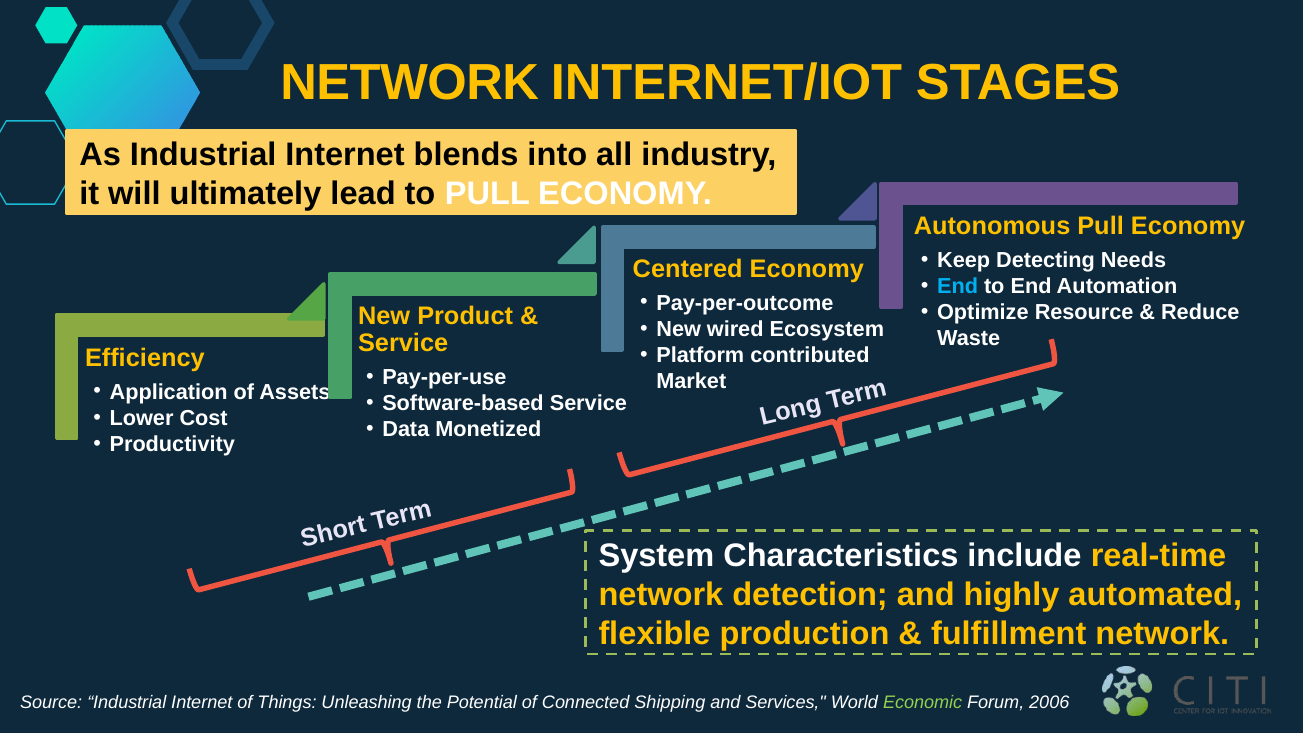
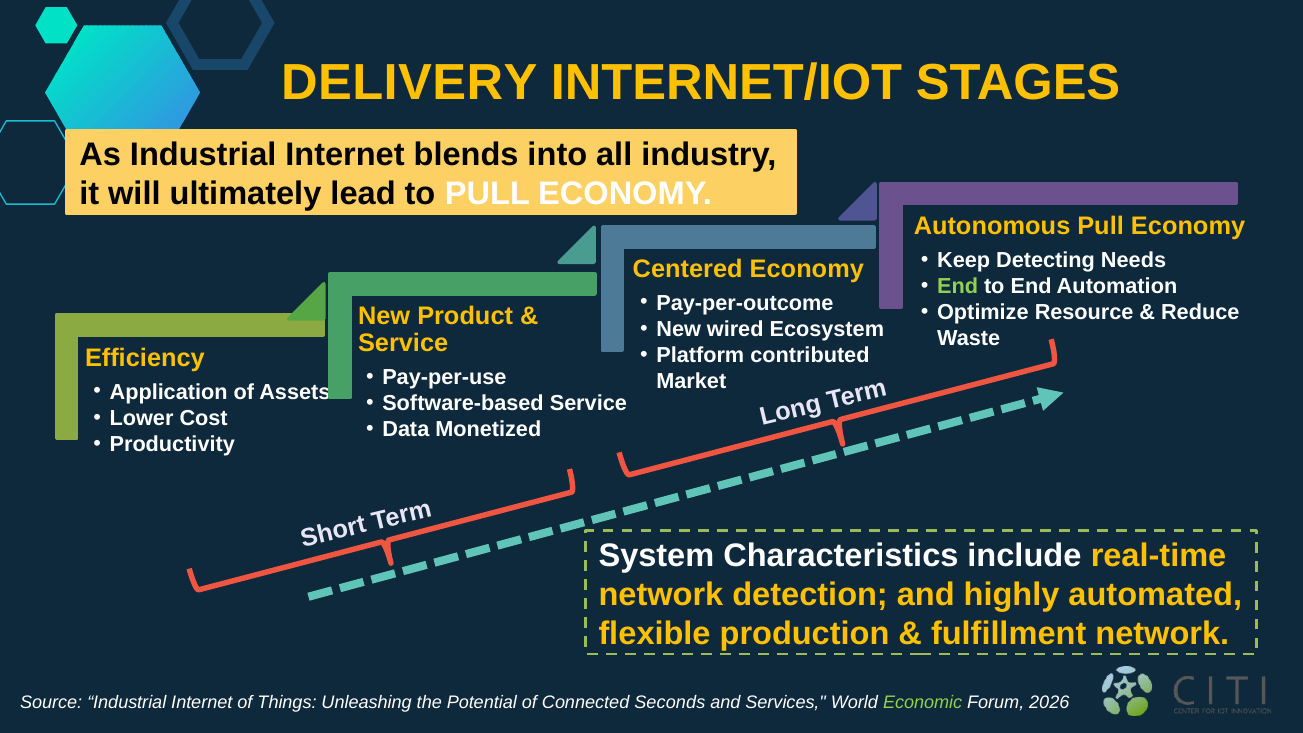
NETWORK at (410, 82): NETWORK -> DELIVERY
End at (958, 286) colour: light blue -> light green
Shipping: Shipping -> Seconds
2006: 2006 -> 2026
